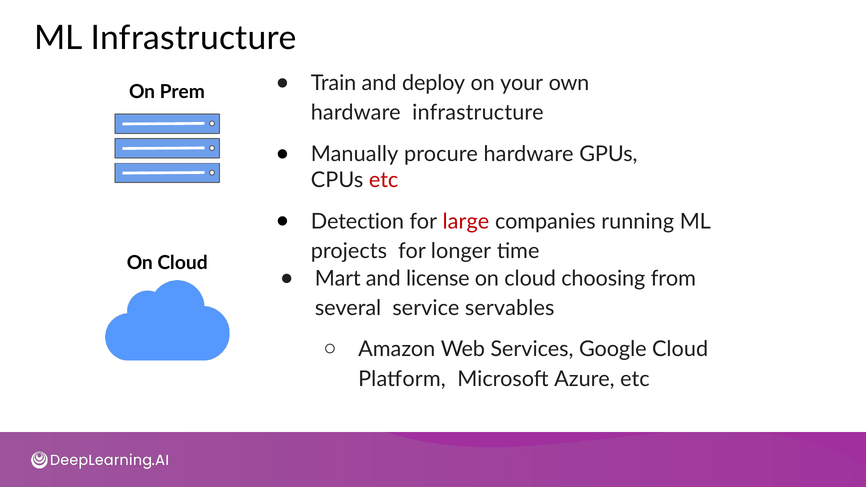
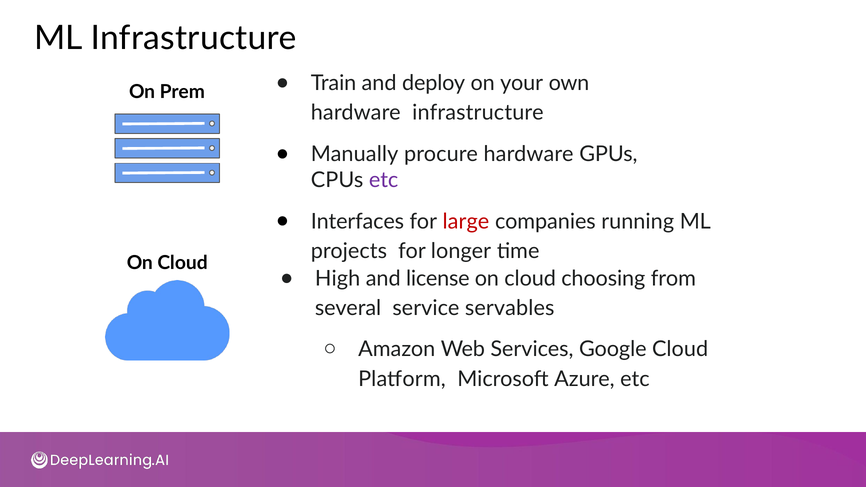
etc at (384, 180) colour: red -> purple
Detection: Detection -> Interfaces
Mart: Mart -> High
